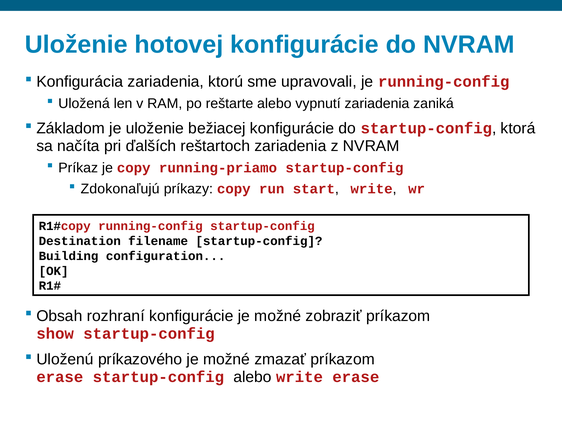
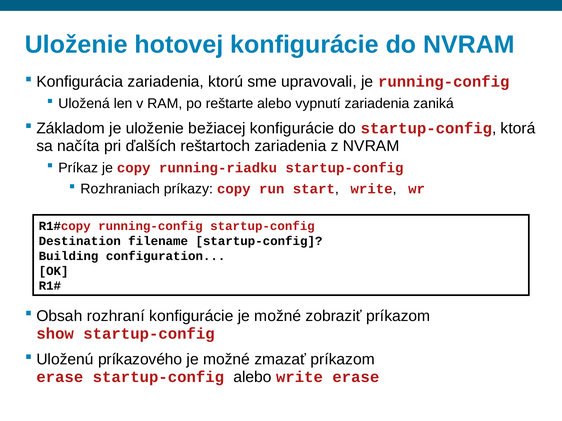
running-priamo: running-priamo -> running-riadku
Zdokonaľujú: Zdokonaľujú -> Rozhraniach
